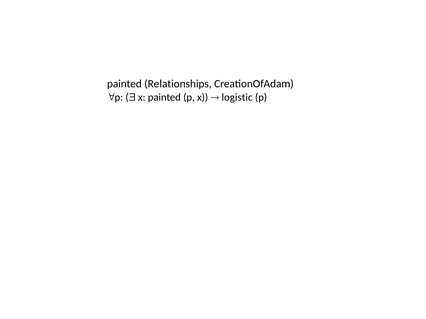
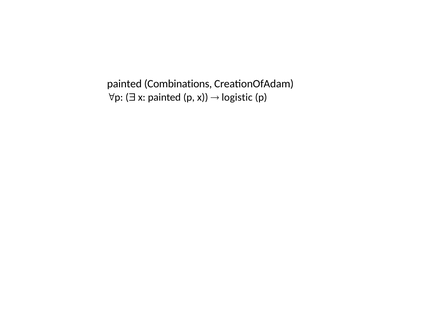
Relationships: Relationships -> Combinations
